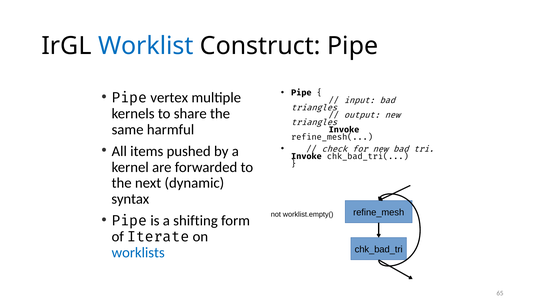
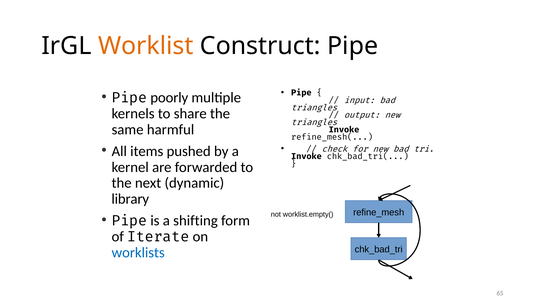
Worklist colour: blue -> orange
vertex: vertex -> poorly
syntax: syntax -> library
